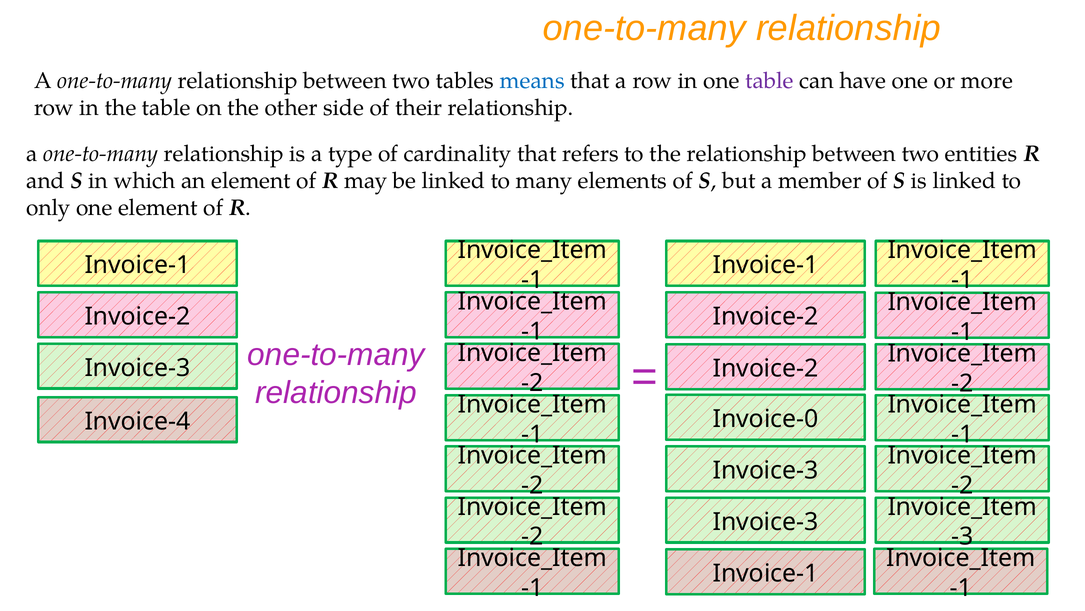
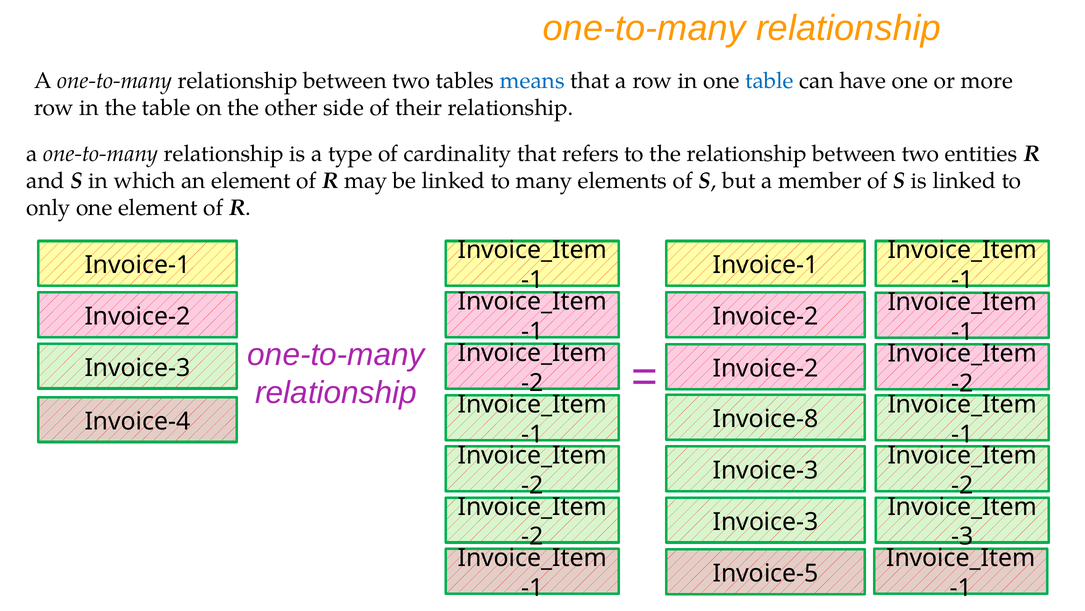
table at (769, 81) colour: purple -> blue
Invoice-0: Invoice-0 -> Invoice-8
Invoice-1 at (766, 573): Invoice-1 -> Invoice-5
